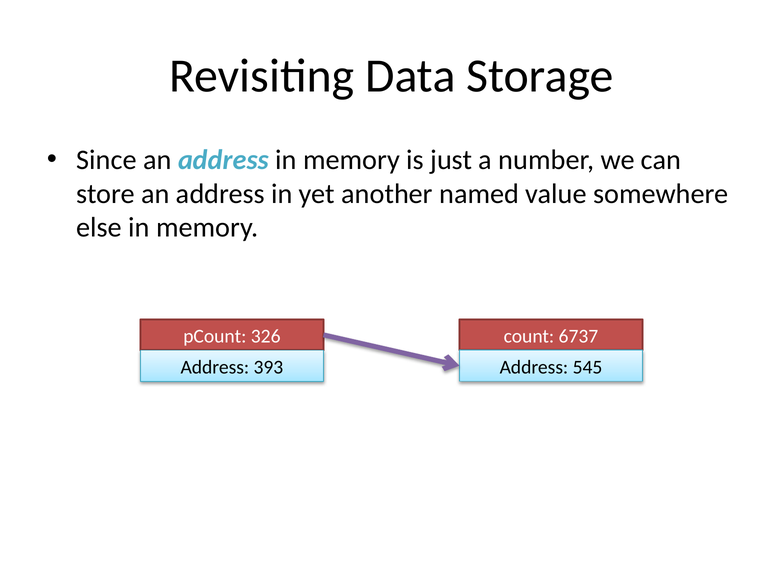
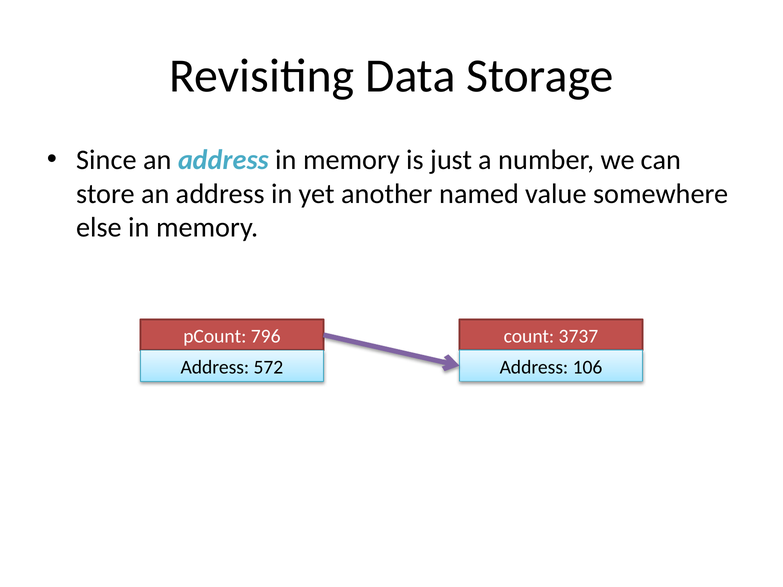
6737: 6737 -> 3737
326: 326 -> 796
393: 393 -> 572
545: 545 -> 106
